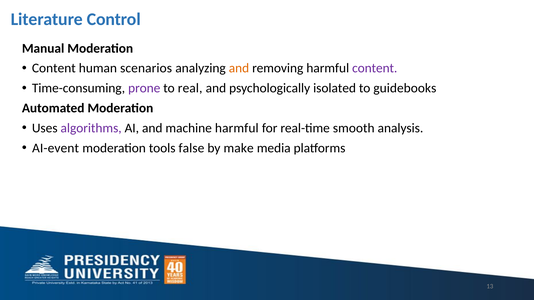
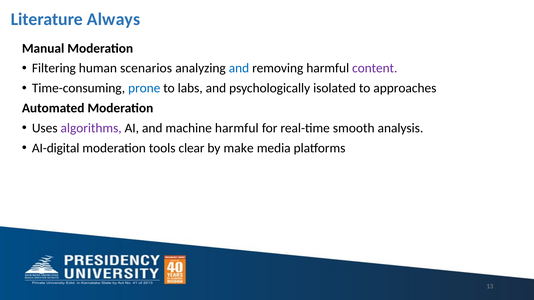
Control: Control -> Always
Content at (54, 68): Content -> Filtering
and at (239, 68) colour: orange -> blue
prone colour: purple -> blue
real: real -> labs
guidebooks: guidebooks -> approaches
AI-event: AI-event -> AI-digital
false: false -> clear
